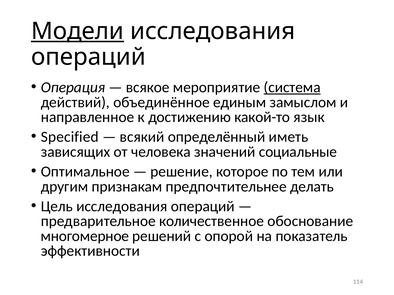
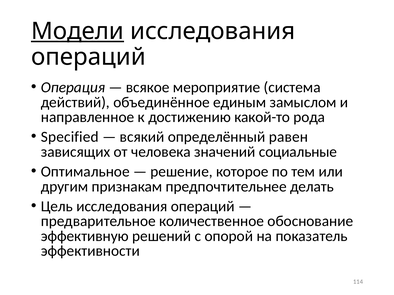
система underline: present -> none
язык: язык -> рода
иметь: иметь -> равен
многомерное: многомерное -> эффективную
